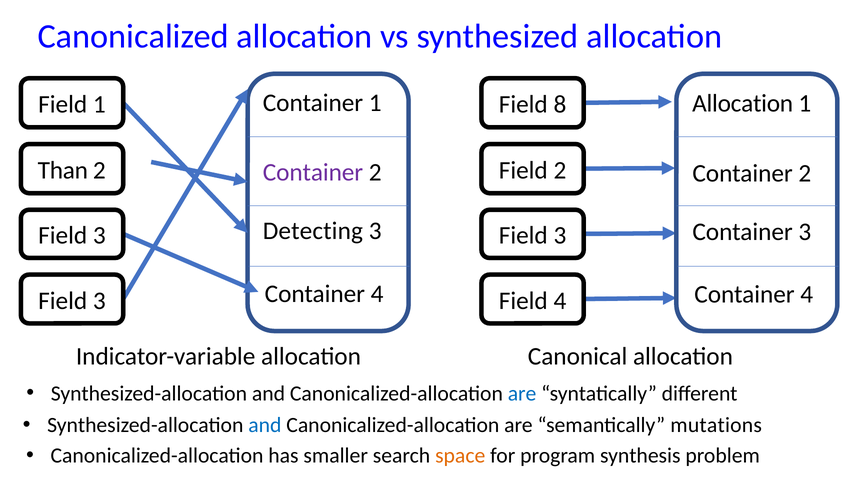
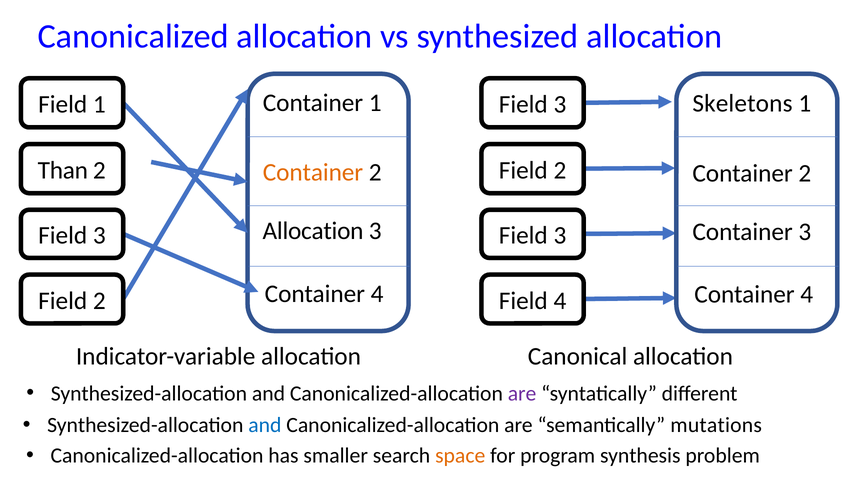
Allocation at (743, 104): Allocation -> Skeletons
8 at (560, 104): 8 -> 3
Container at (313, 172) colour: purple -> orange
Detecting at (313, 231): Detecting -> Allocation
3 at (99, 301): 3 -> 2
are at (522, 393) colour: blue -> purple
